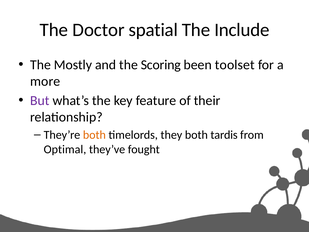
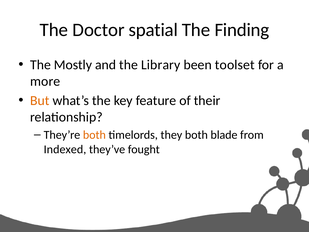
Include: Include -> Finding
Scoring: Scoring -> Library
But colour: purple -> orange
tardis: tardis -> blade
Optimal: Optimal -> Indexed
